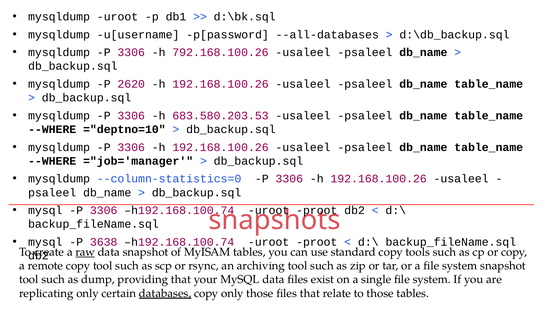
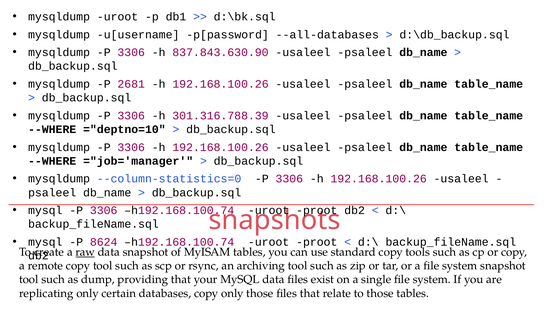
792.168.100.26: 792.168.100.26 -> 837.843.630.90
2620: 2620 -> 2681
683.580.203.53: 683.580.203.53 -> 301.316.788.39
3638: 3638 -> 8624
databases underline: present -> none
